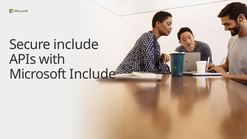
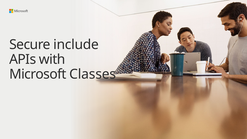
Microsoft Include: Include -> Classes
